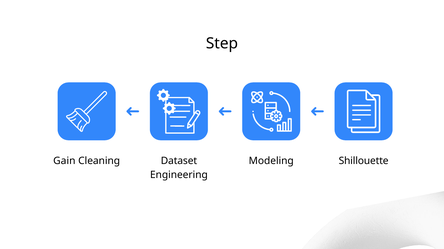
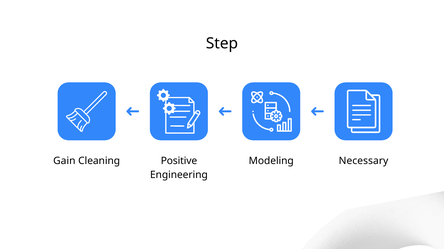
Dataset: Dataset -> Positive
Shillouette: Shillouette -> Necessary
